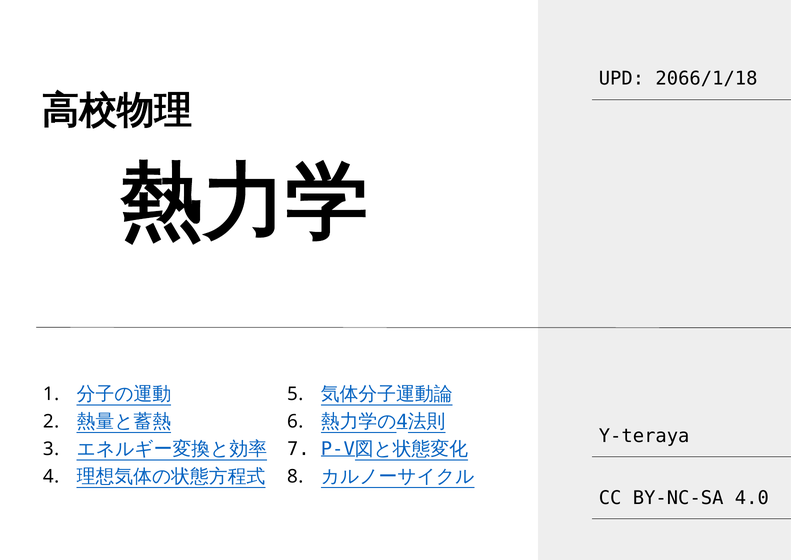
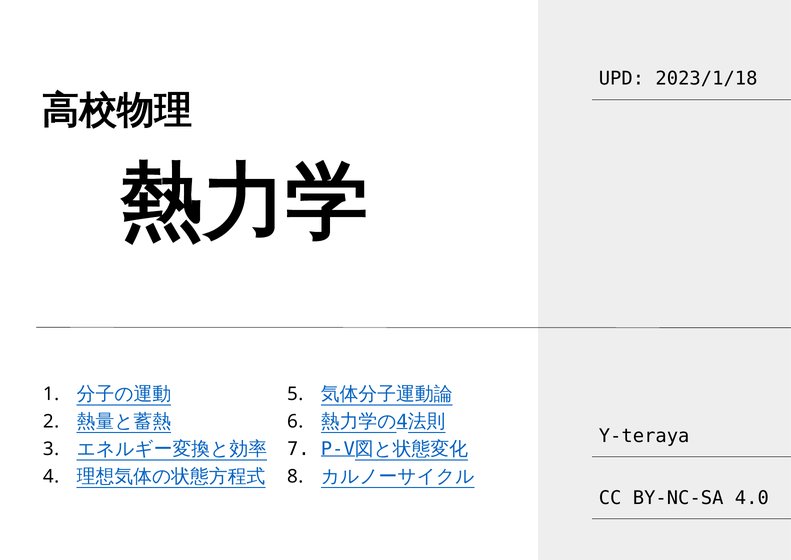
2066/1/18: 2066/1/18 -> 2023/1/18
